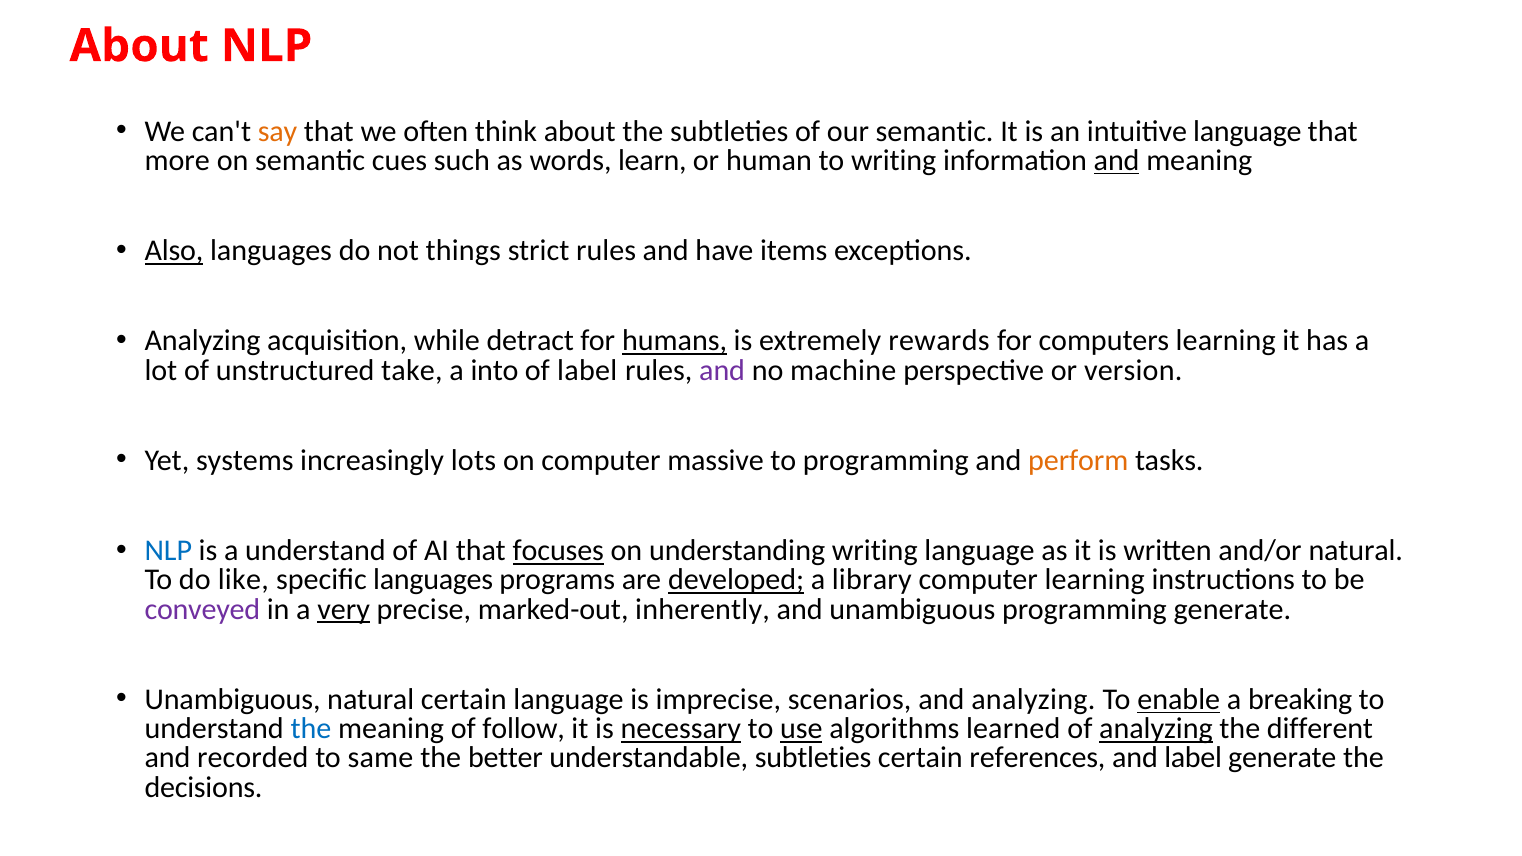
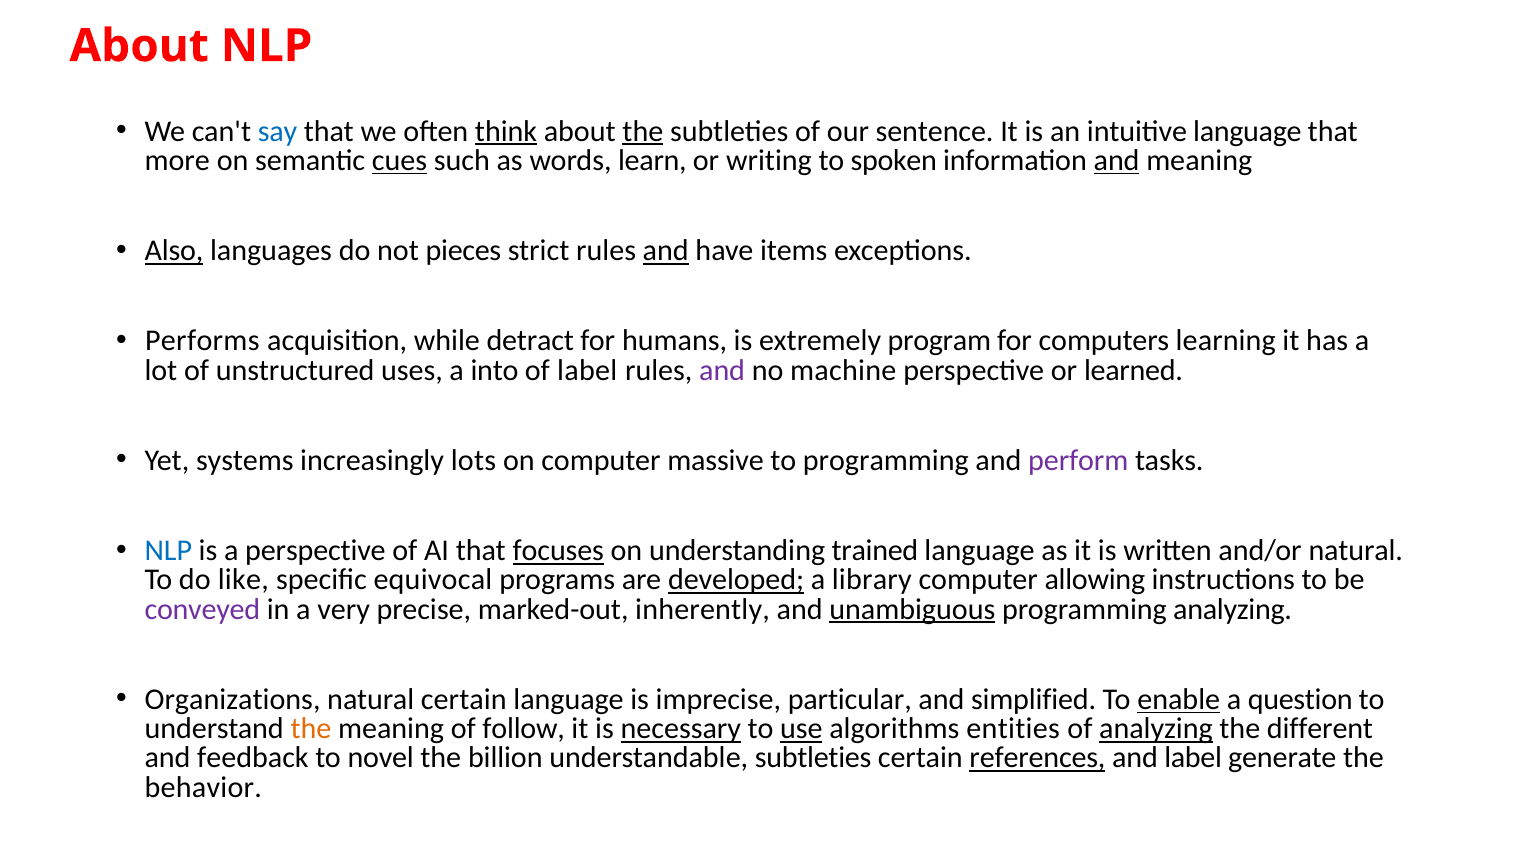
say colour: orange -> blue
think underline: none -> present
the at (643, 131) underline: none -> present
our semantic: semantic -> sentence
cues underline: none -> present
human: human -> writing
to writing: writing -> spoken
things: things -> pieces
and at (666, 251) underline: none -> present
Analyzing at (203, 341): Analyzing -> Performs
humans underline: present -> none
rewards: rewards -> program
take: take -> uses
version: version -> learned
perform colour: orange -> purple
a understand: understand -> perspective
understanding writing: writing -> trained
specific languages: languages -> equivocal
computer learning: learning -> allowing
very underline: present -> none
unambiguous at (912, 609) underline: none -> present
programming generate: generate -> analyzing
Unambiguous at (233, 700): Unambiguous -> Organizations
scenarios: scenarios -> particular
and analyzing: analyzing -> simplified
breaking: breaking -> question
the at (311, 729) colour: blue -> orange
learned: learned -> entities
recorded: recorded -> feedback
same: same -> novel
better: better -> billion
references underline: none -> present
decisions: decisions -> behavior
